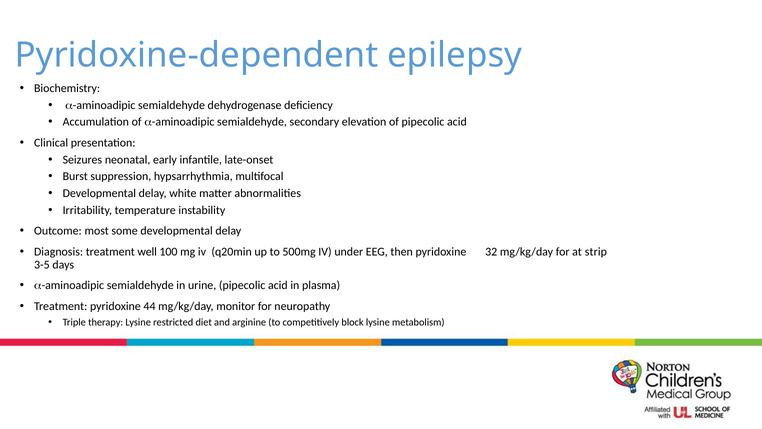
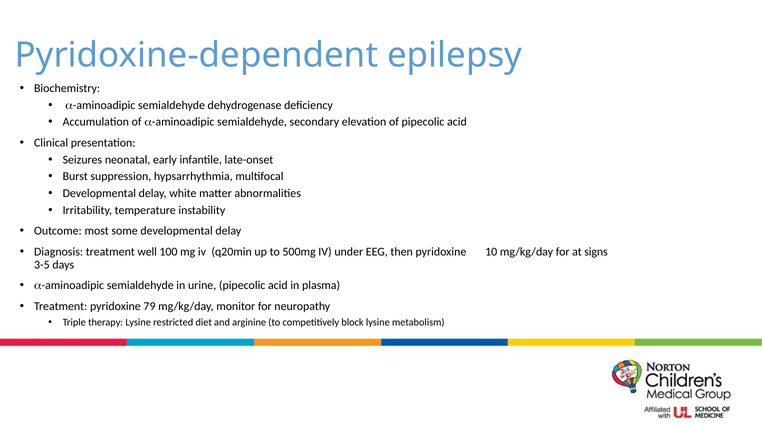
32: 32 -> 10
strip: strip -> signs
44: 44 -> 79
